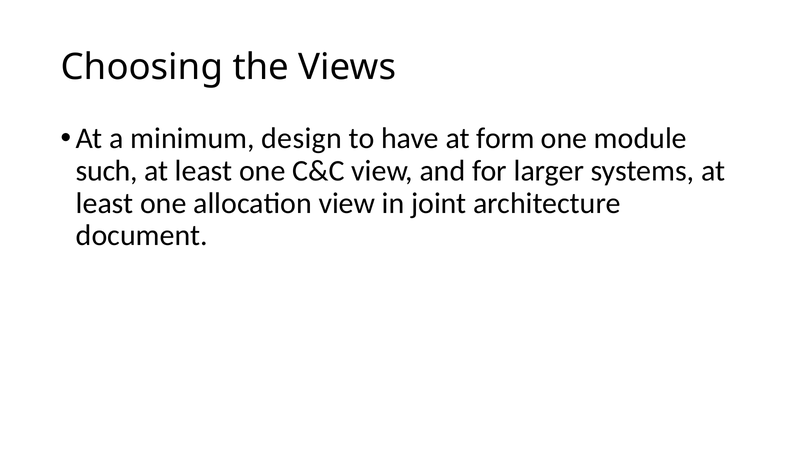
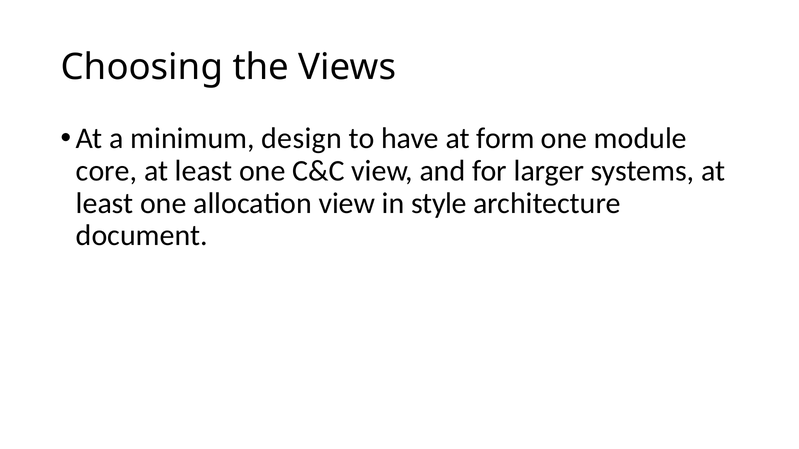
such: such -> core
joint: joint -> style
